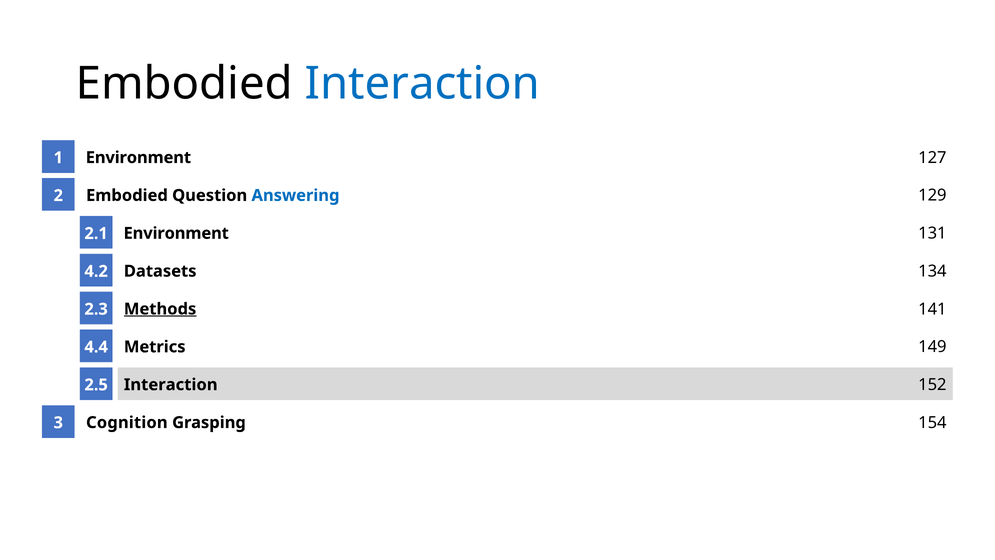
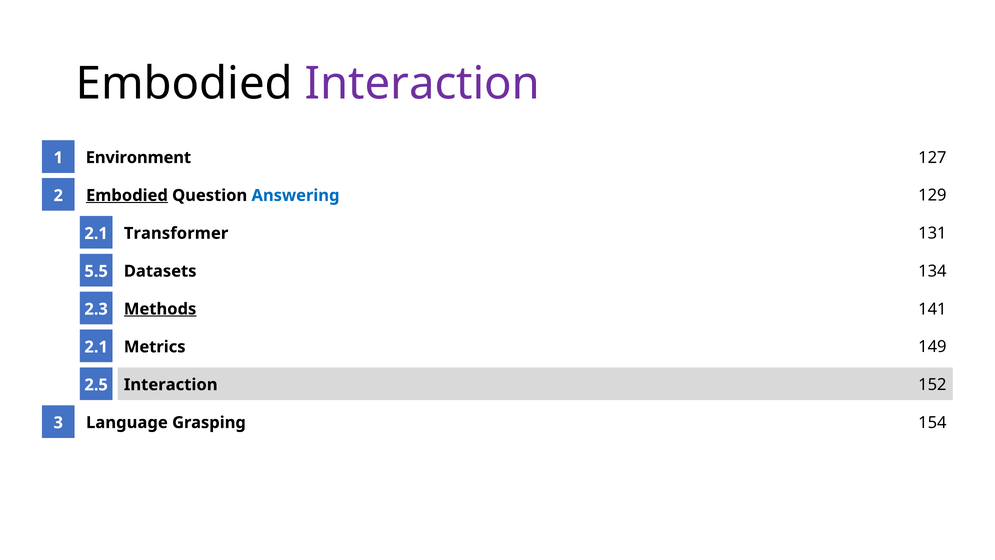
Interaction at (422, 84) colour: blue -> purple
Embodied at (127, 195) underline: none -> present
Environment at (176, 233): Environment -> Transformer
4.2: 4.2 -> 5.5
4.4 at (96, 347): 4.4 -> 2.1
Cognition: Cognition -> Language
